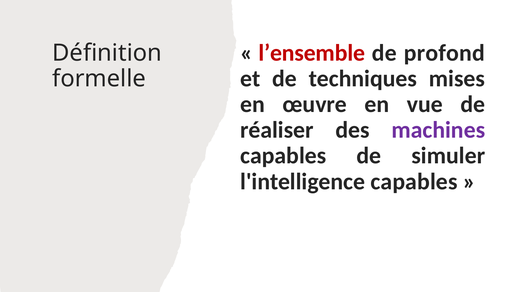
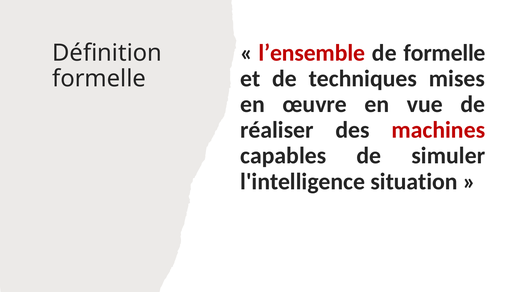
de profond: profond -> formelle
machines colour: purple -> red
l'intelligence capables: capables -> situation
